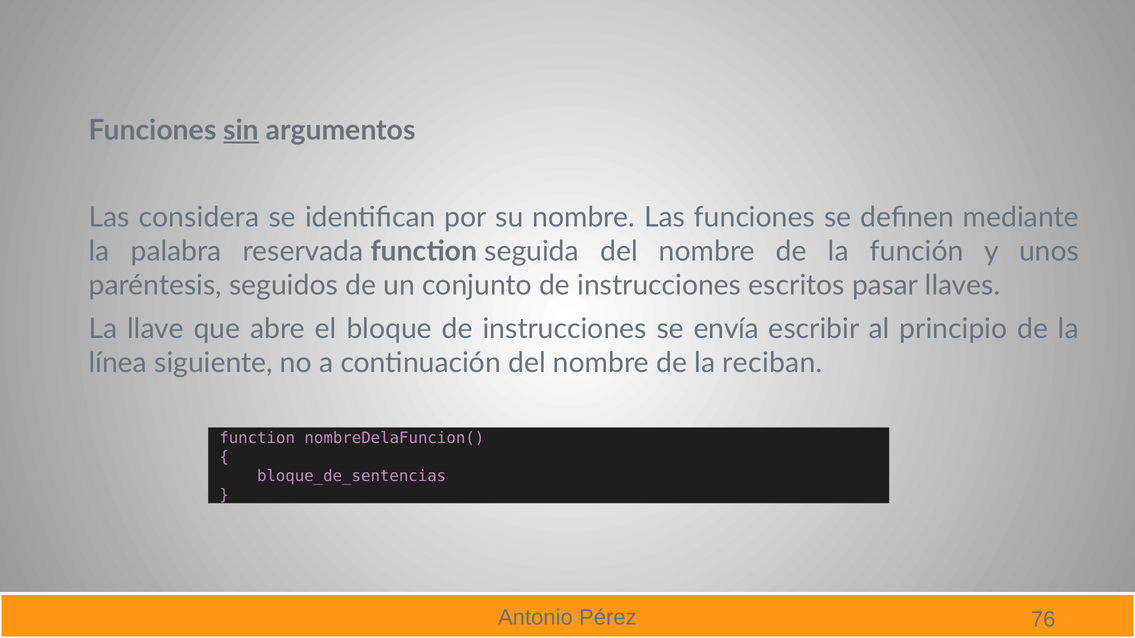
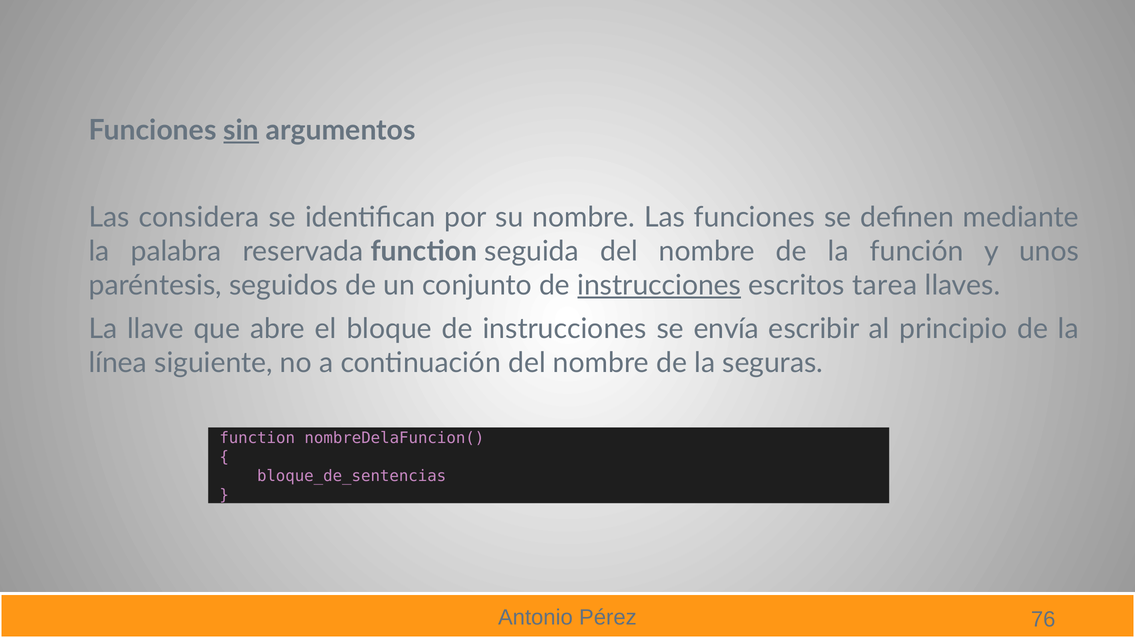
instrucciones at (659, 285) underline: none -> present
pasar: pasar -> tarea
reciban: reciban -> seguras
